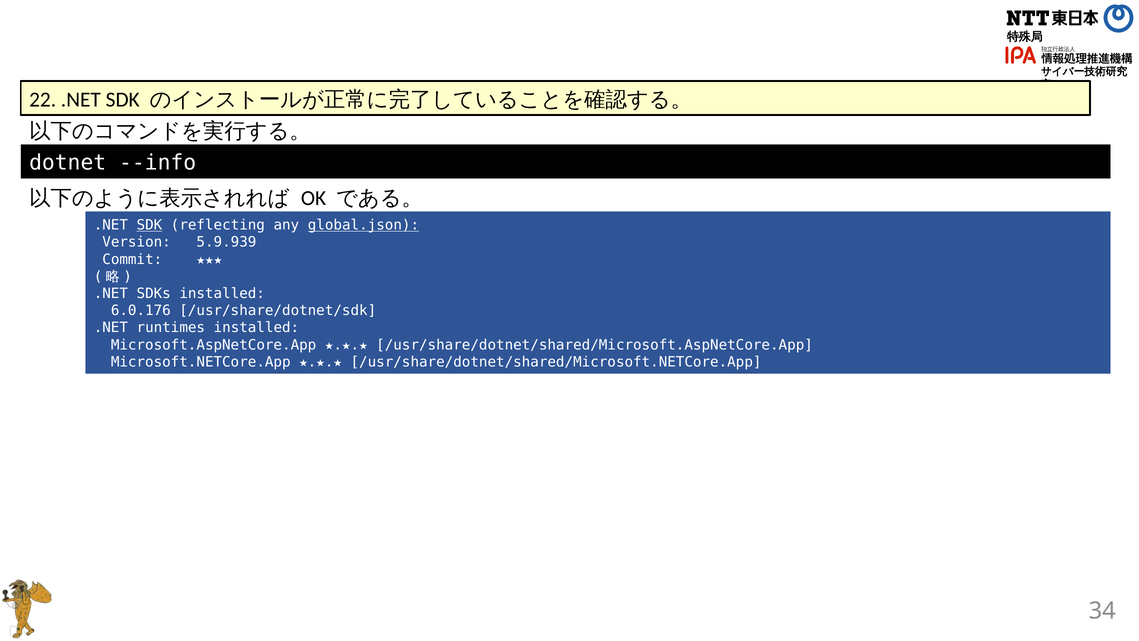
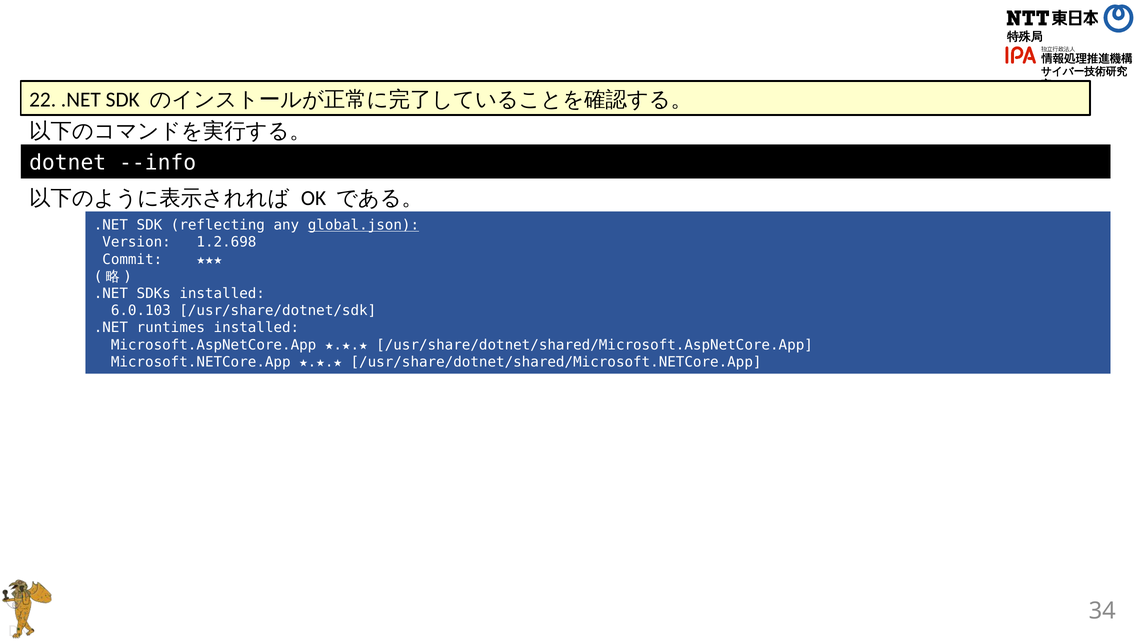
SDK at (149, 225) underline: present -> none
5.9.939: 5.9.939 -> 1.2.698
6.0.176: 6.0.176 -> 6.0.103
